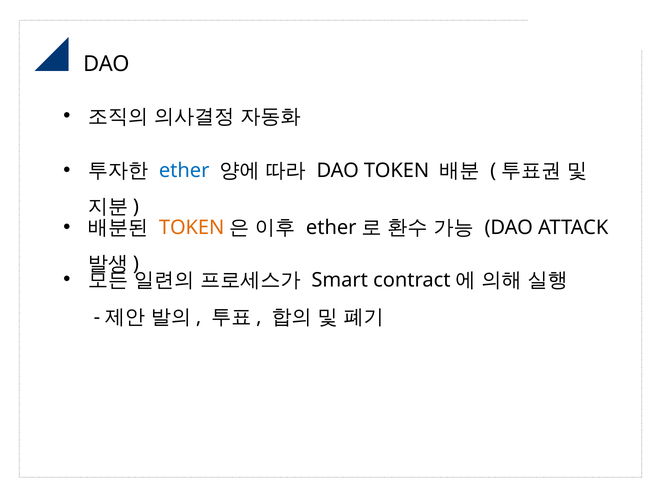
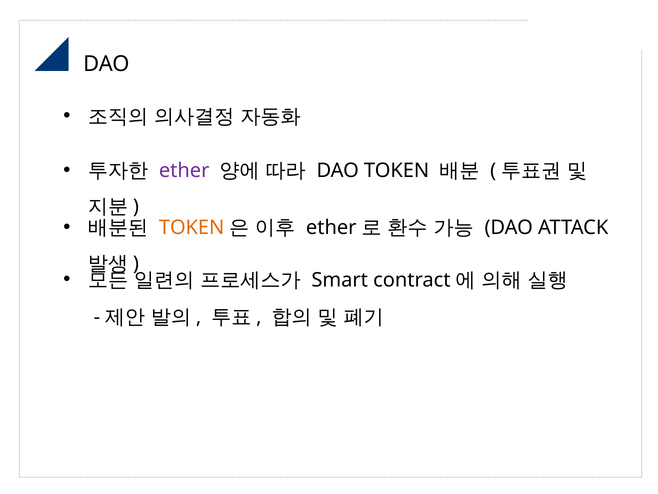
ether at (184, 170) colour: blue -> purple
